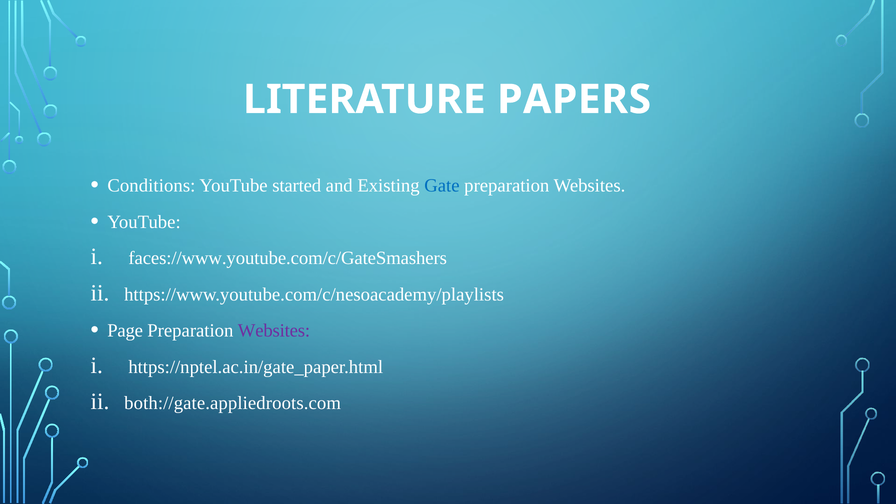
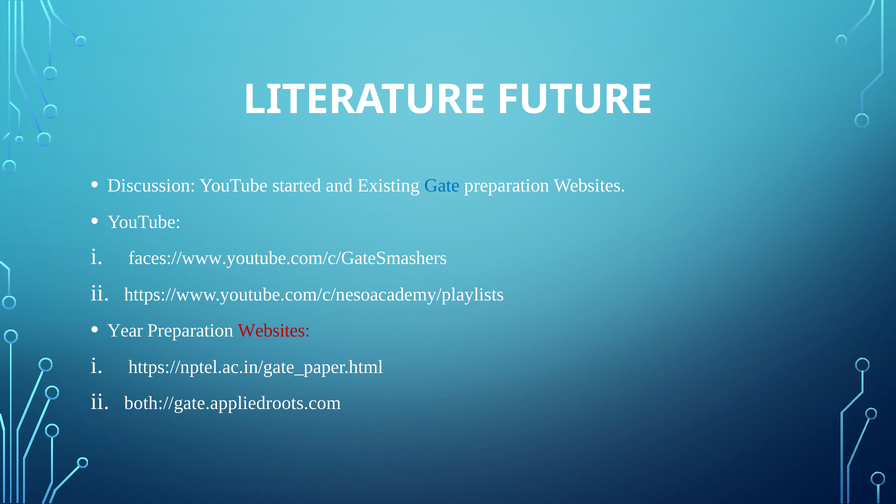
PAPERS: PAPERS -> FUTURE
Conditions: Conditions -> Discussion
Page: Page -> Year
Websites at (274, 331) colour: purple -> red
